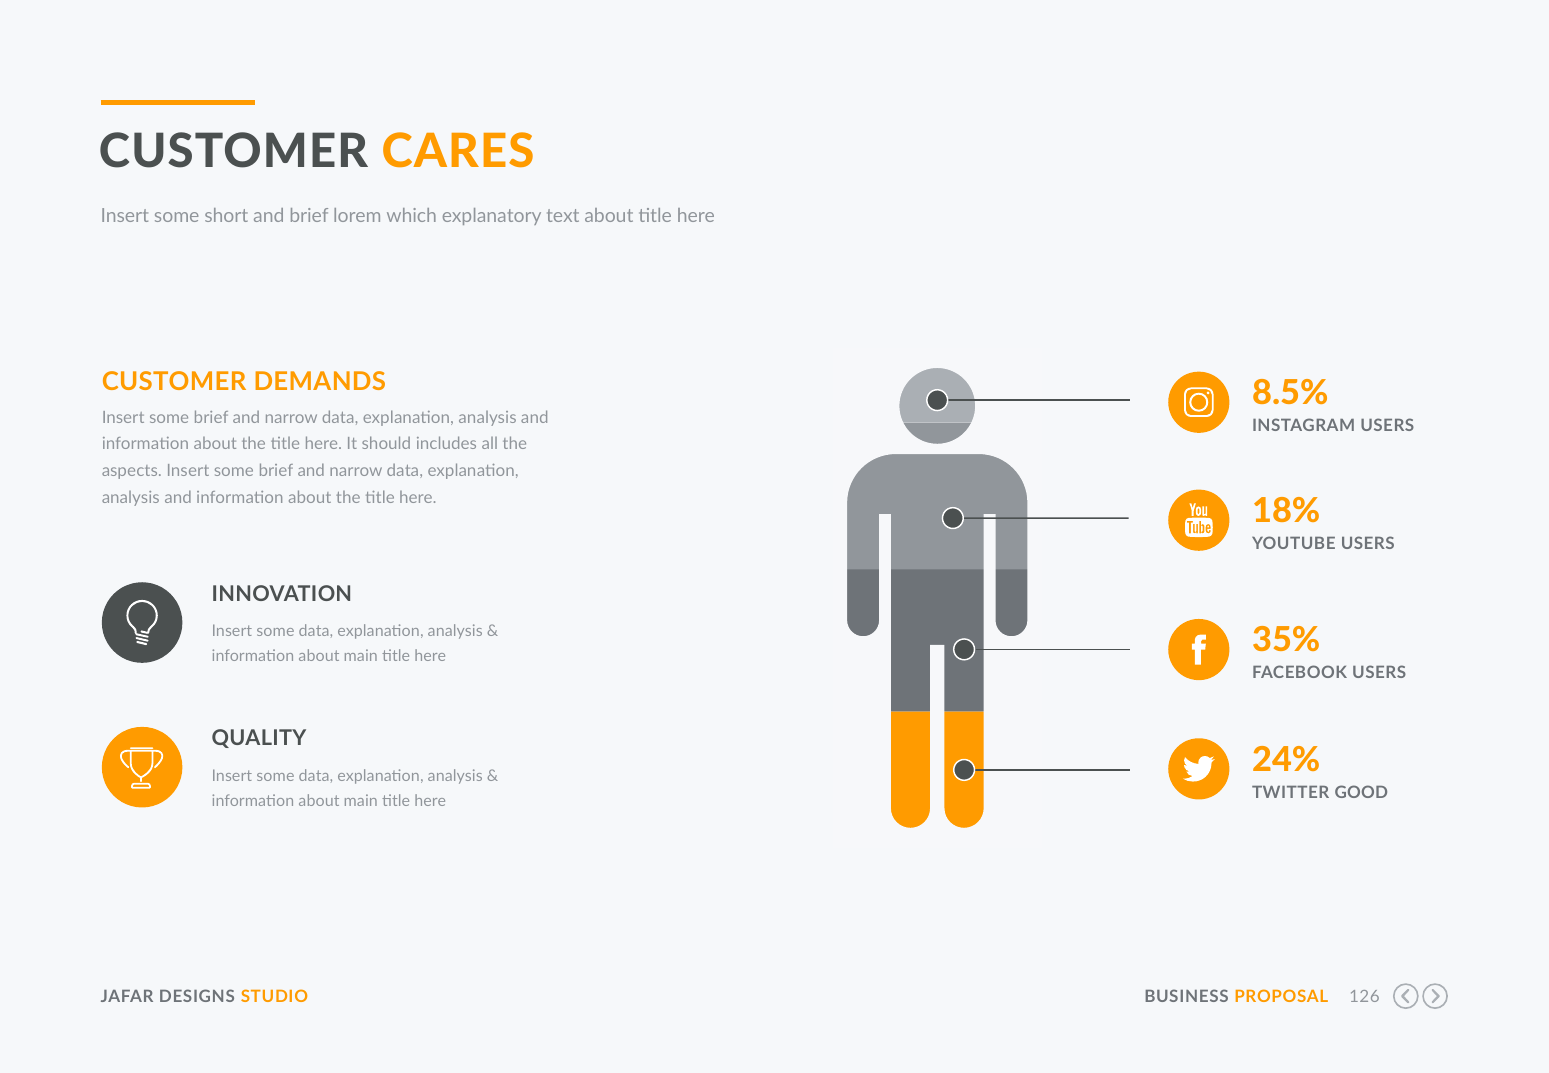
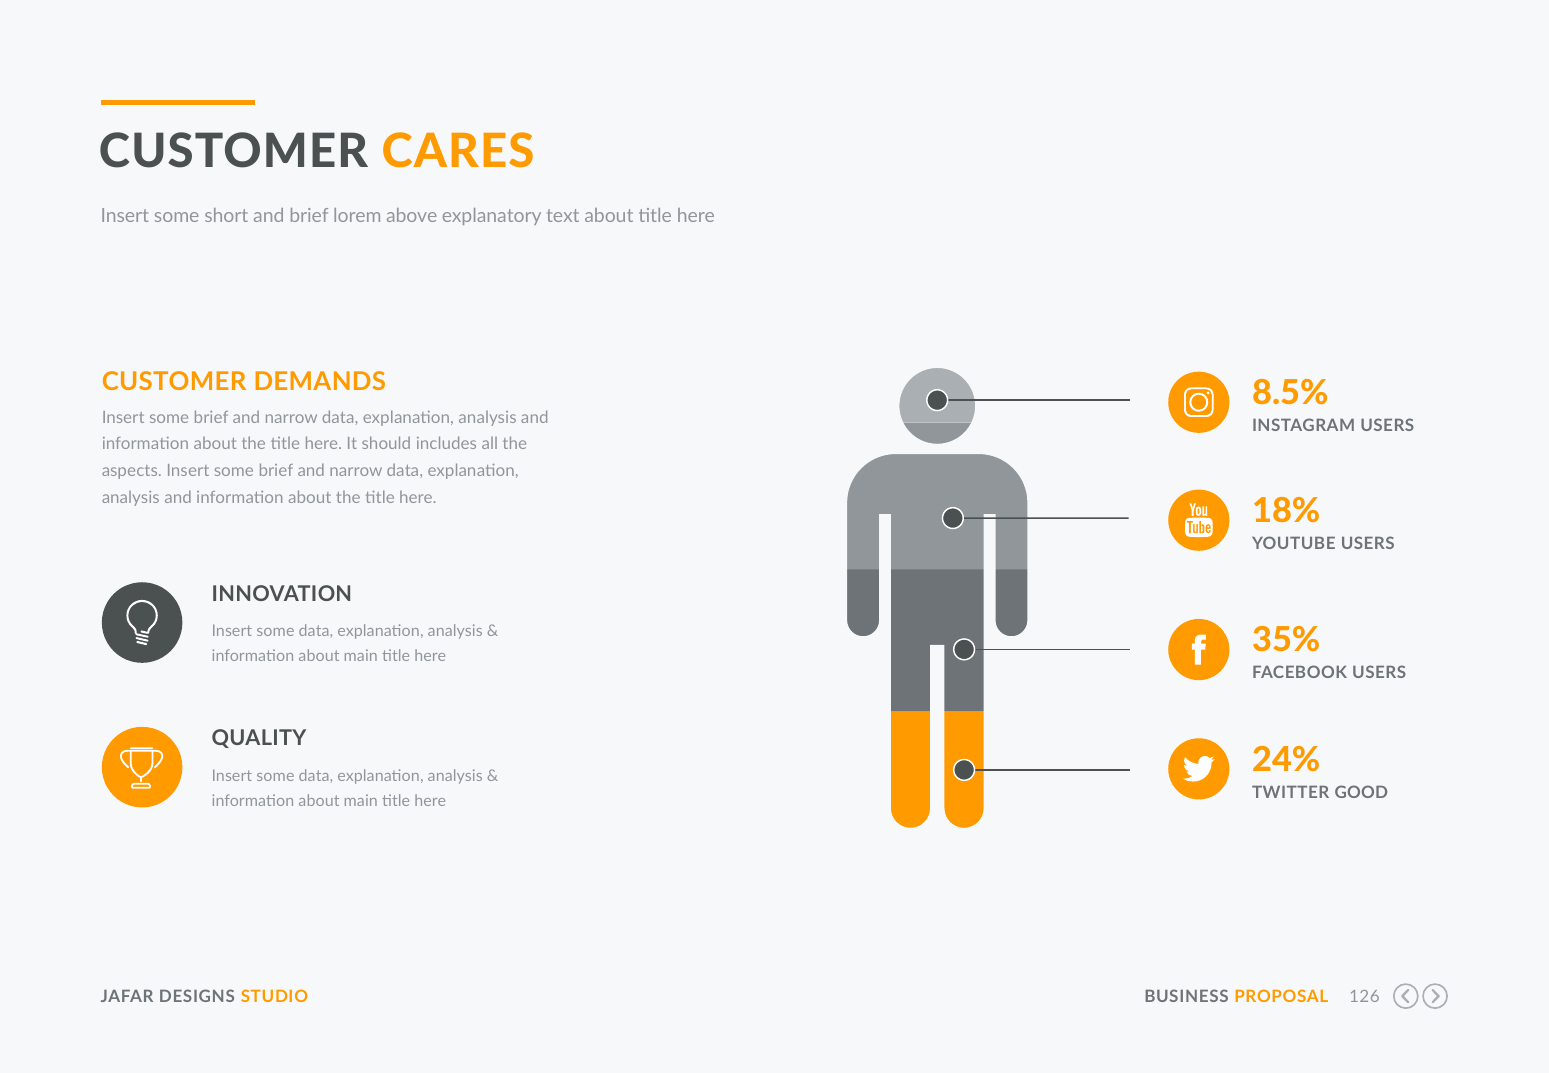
which: which -> above
